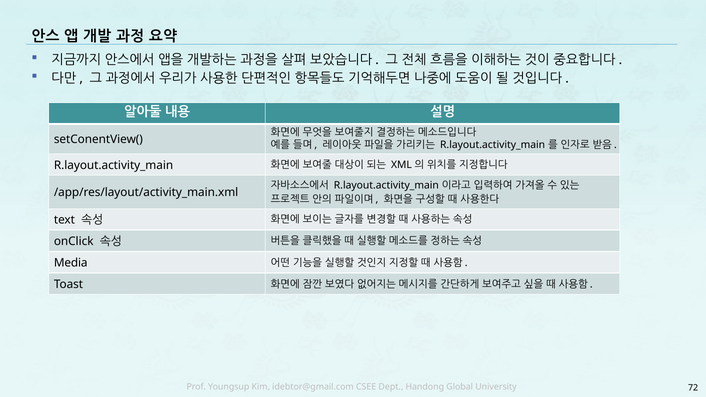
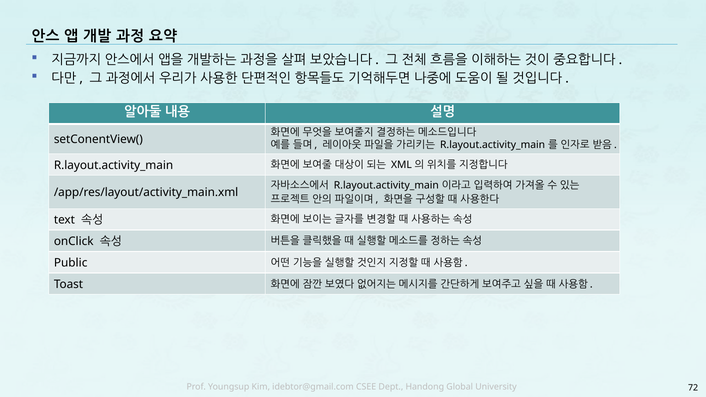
Media: Media -> Public
